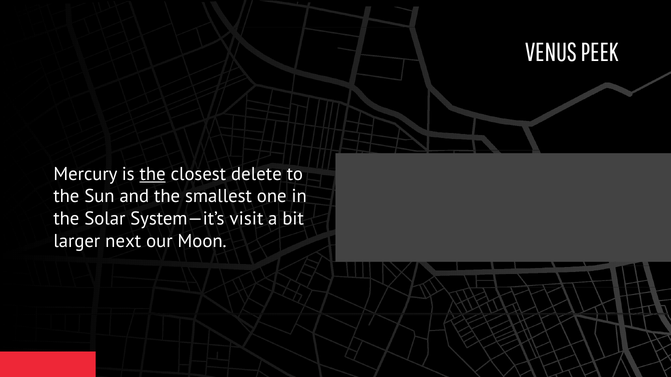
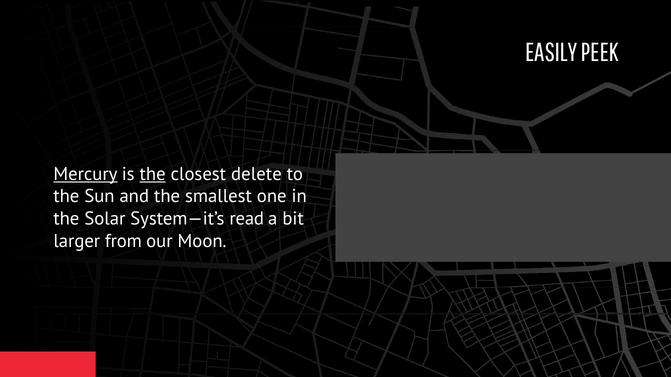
VENUS: VENUS -> EASILY
Mercury underline: none -> present
visit: visit -> read
next: next -> from
